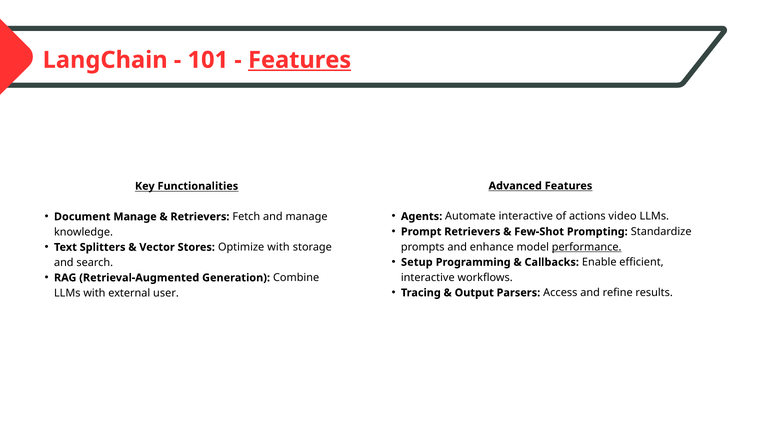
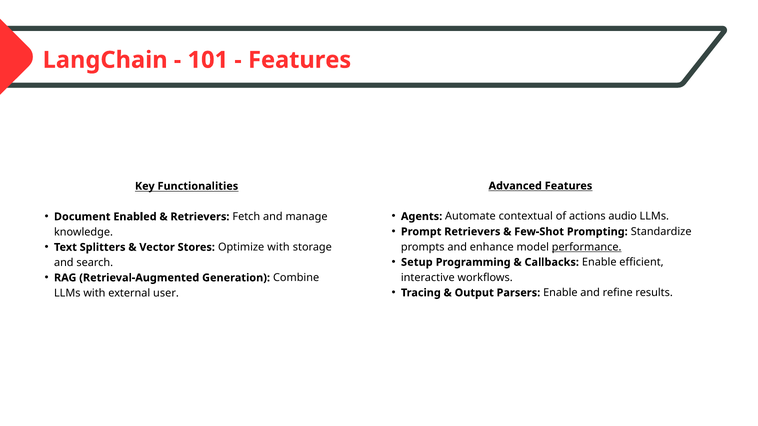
Features at (300, 60) underline: present -> none
Automate interactive: interactive -> contextual
video: video -> audio
Document Manage: Manage -> Enabled
Parsers Access: Access -> Enable
